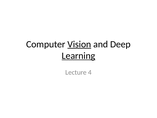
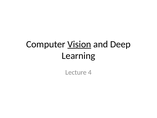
Learning underline: present -> none
